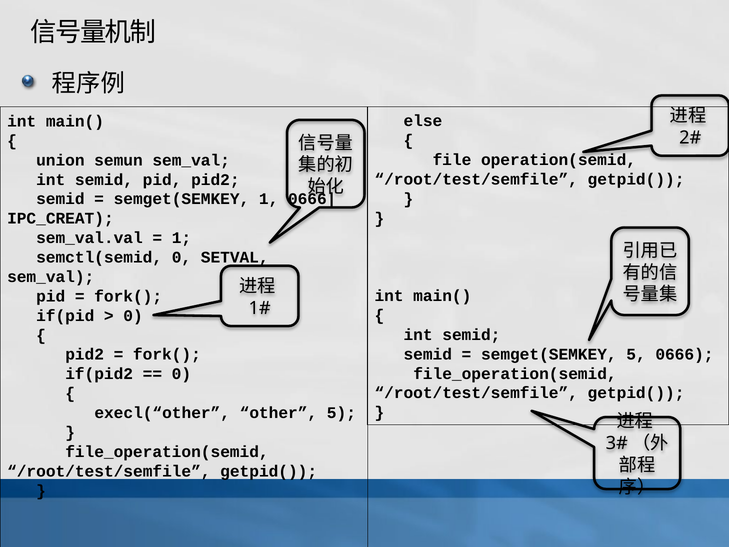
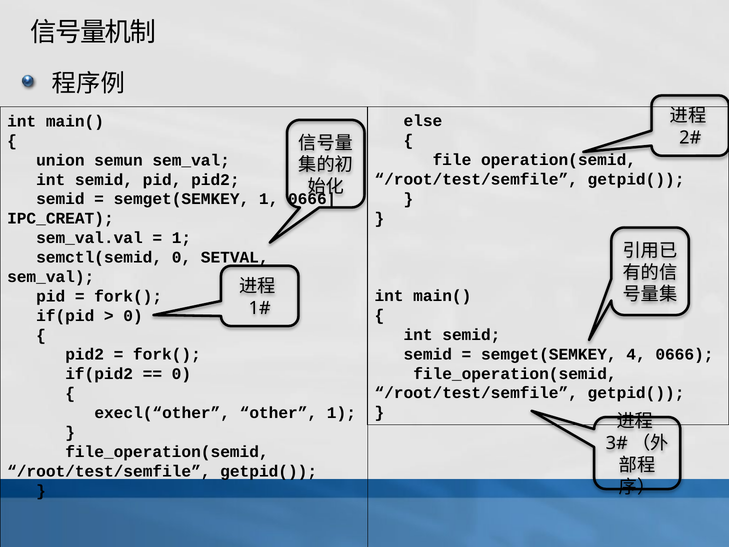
semget(SEMKEY 5: 5 -> 4
other 5: 5 -> 1
